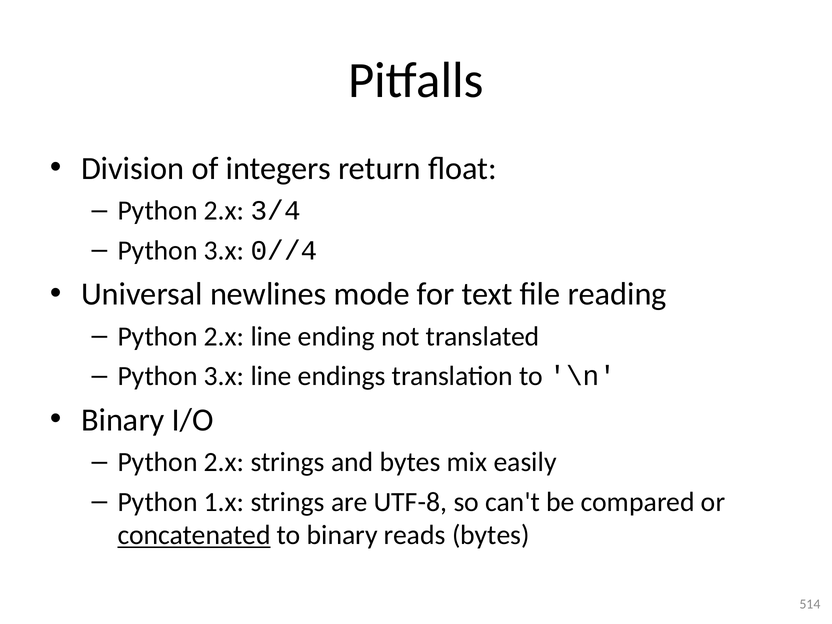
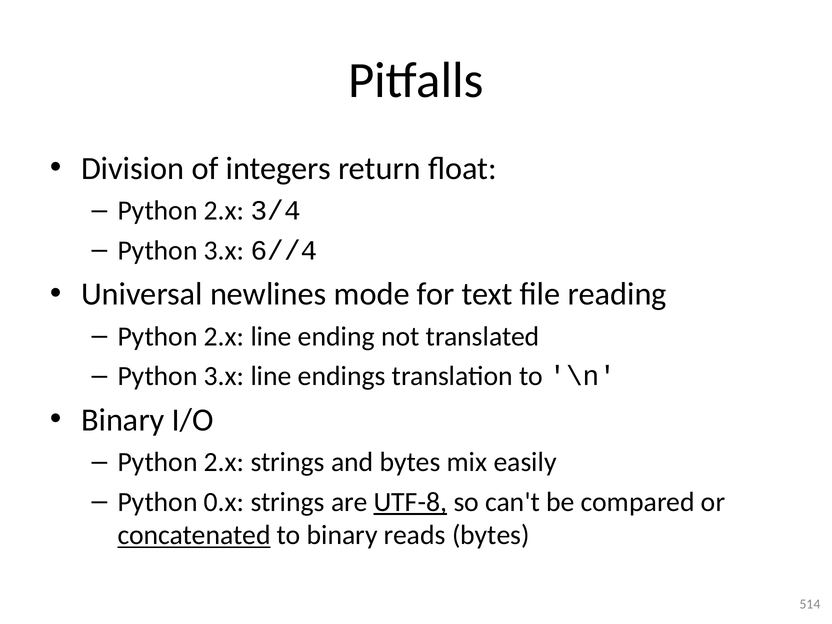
0//4: 0//4 -> 6//4
1.x: 1.x -> 0.x
UTF-8 underline: none -> present
